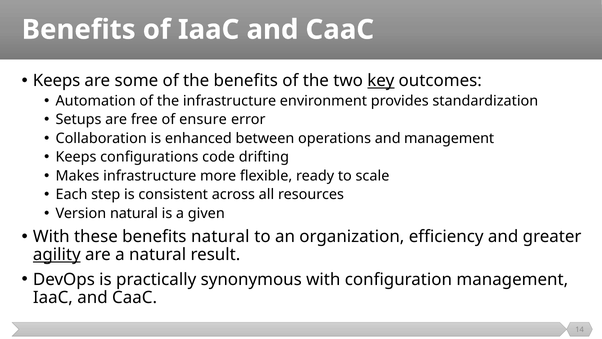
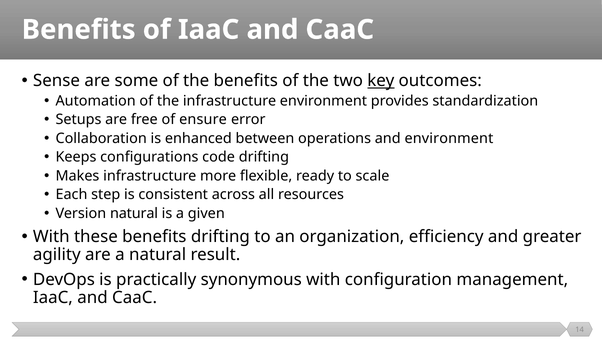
Keeps at (57, 81): Keeps -> Sense
and management: management -> environment
benefits natural: natural -> drifting
agility underline: present -> none
